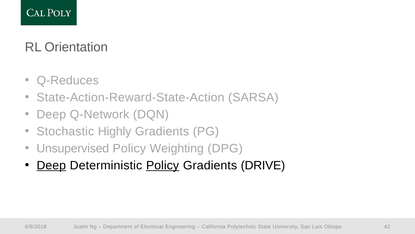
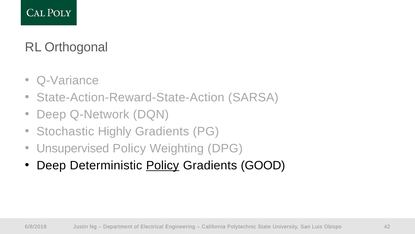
Orientation: Orientation -> Orthogonal
Q-Reduces: Q-Reduces -> Q-Variance
Deep at (51, 165) underline: present -> none
DRIVE: DRIVE -> GOOD
